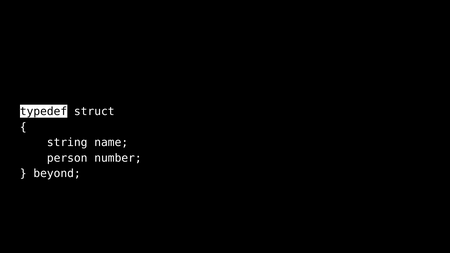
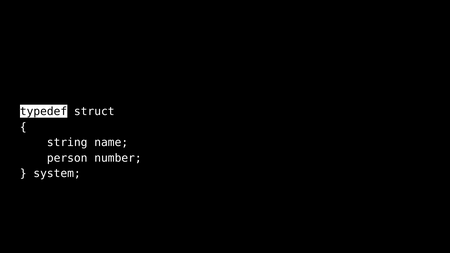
beyond: beyond -> system
